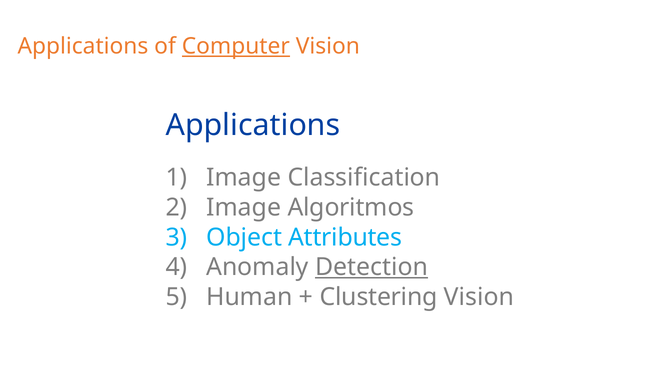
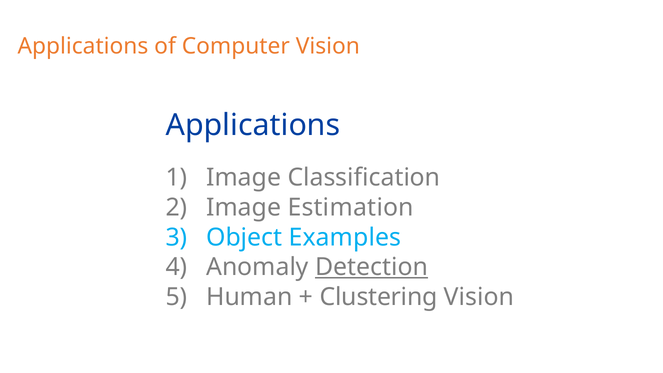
Computer underline: present -> none
Algoritmos: Algoritmos -> Estimation
Attributes: Attributes -> Examples
